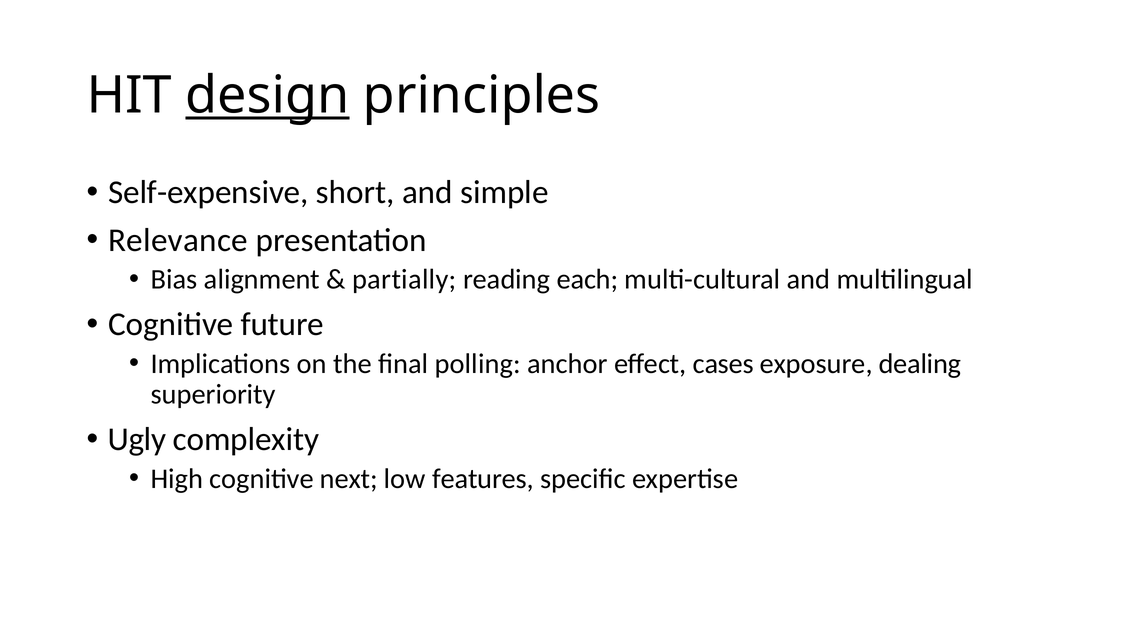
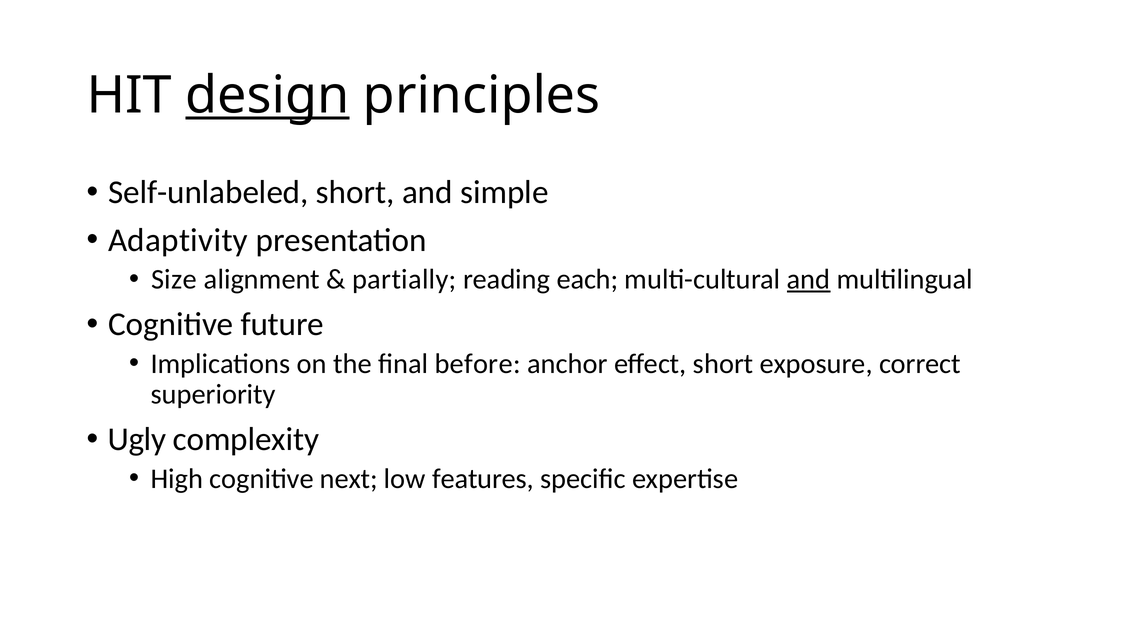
Self-expensive: Self-expensive -> Self-unlabeled
Relevance: Relevance -> Adaptivity
Bias: Bias -> Size
and at (809, 279) underline: none -> present
polling: polling -> before
effect cases: cases -> short
dealing: dealing -> correct
